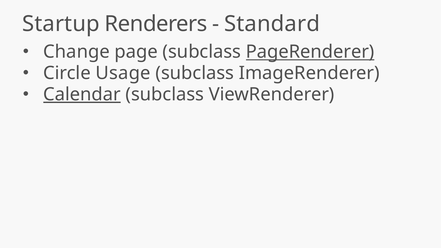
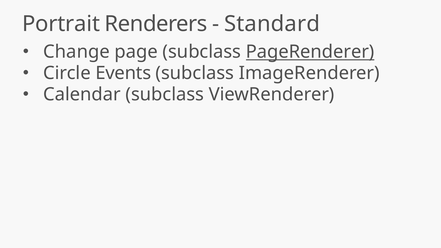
Startup: Startup -> Portrait
Usage: Usage -> Events
Calendar underline: present -> none
